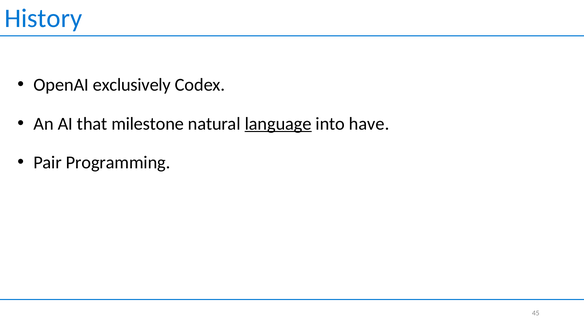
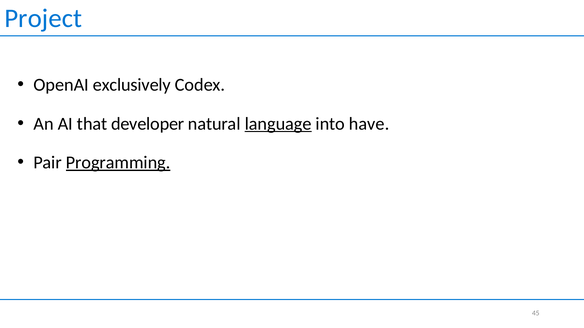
History: History -> Project
milestone: milestone -> developer
Programming underline: none -> present
